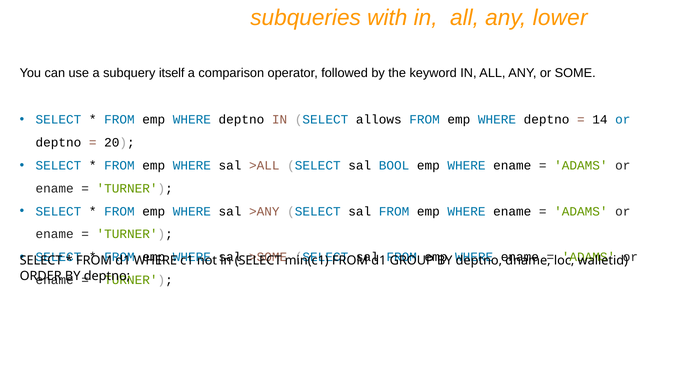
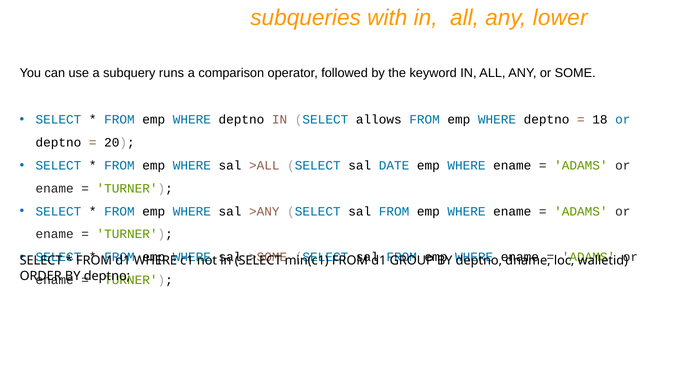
itself: itself -> runs
14: 14 -> 18
BOOL: BOOL -> DATE
